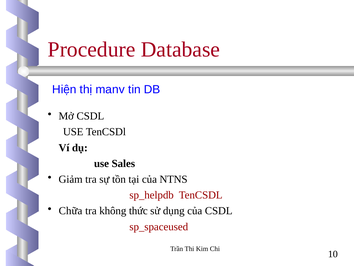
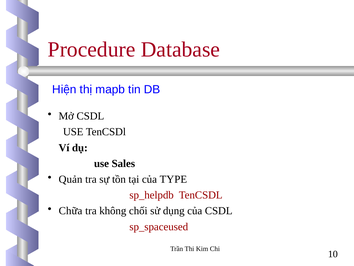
manv: manv -> mapb
Giảm: Giảm -> Quản
NTNS: NTNS -> TYPE
thức: thức -> chối
